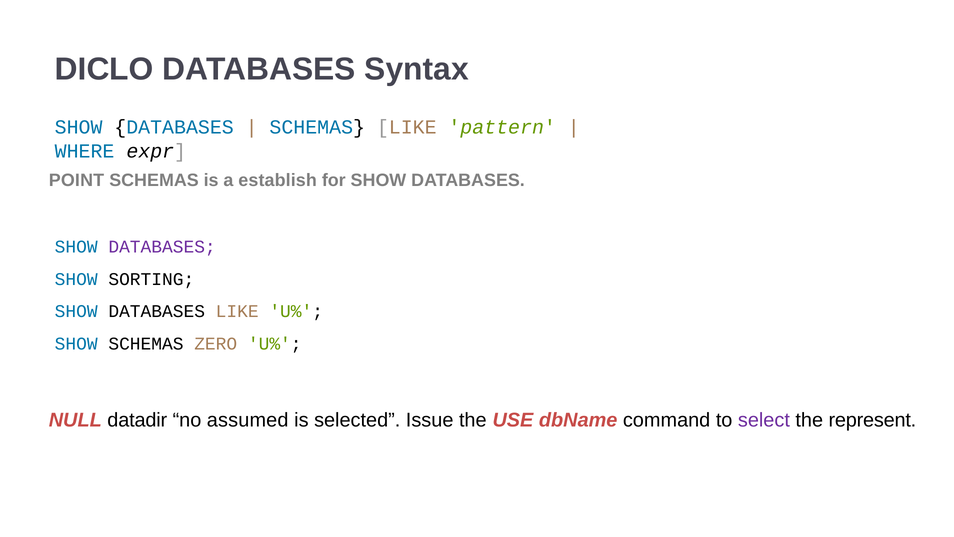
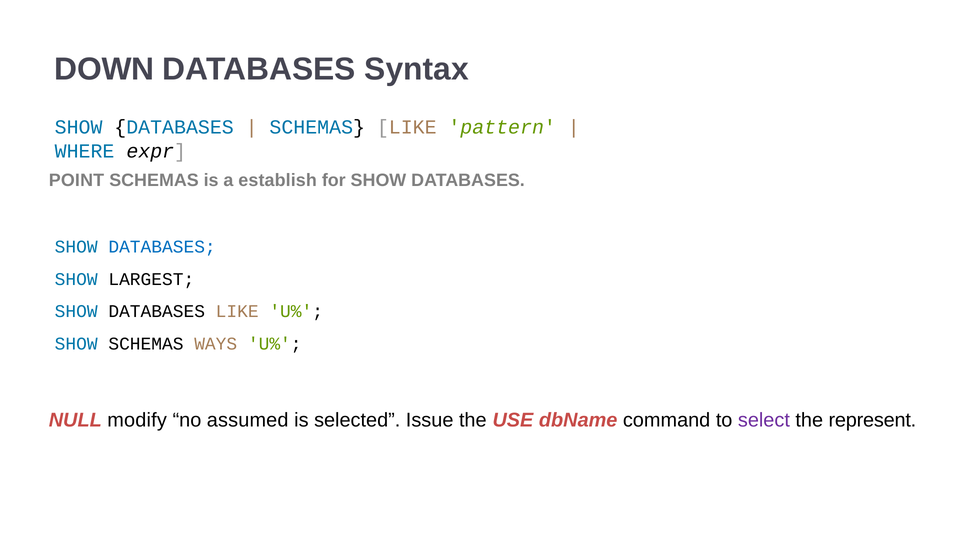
DICLO: DICLO -> DOWN
DATABASES at (162, 247) colour: purple -> blue
SORTING: SORTING -> LARGEST
ZERO: ZERO -> WAYS
datadir: datadir -> modify
